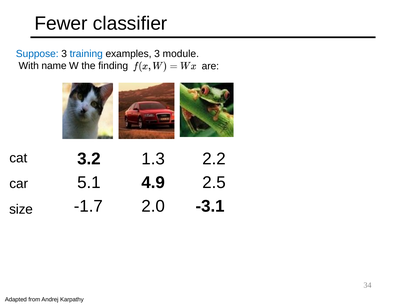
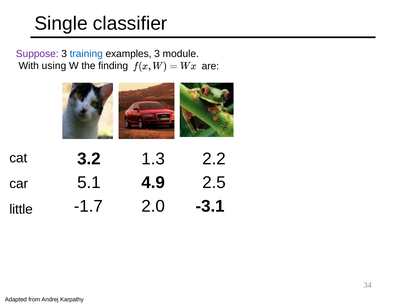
Fewer: Fewer -> Single
Suppose colour: blue -> purple
name: name -> using
size: size -> little
